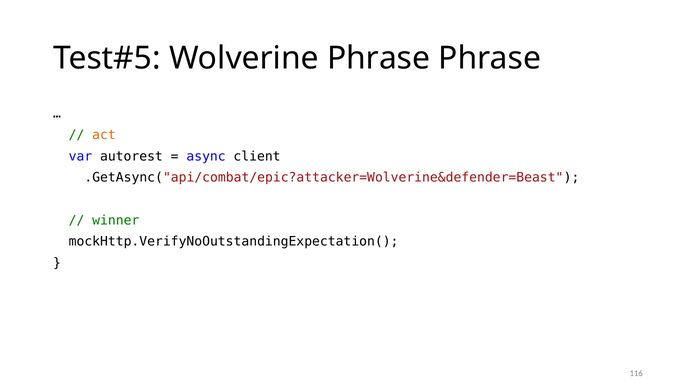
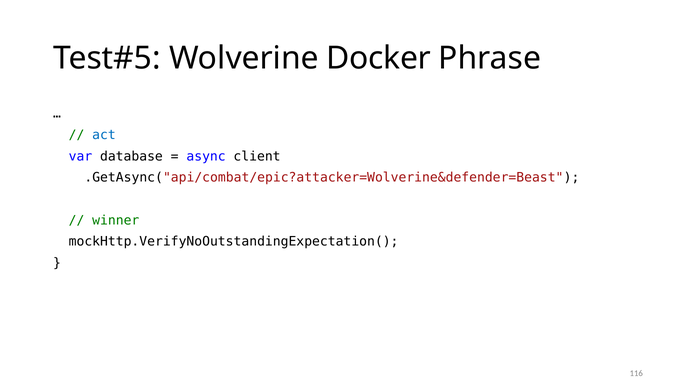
Wolverine Phrase: Phrase -> Docker
act colour: orange -> blue
autorest: autorest -> database
